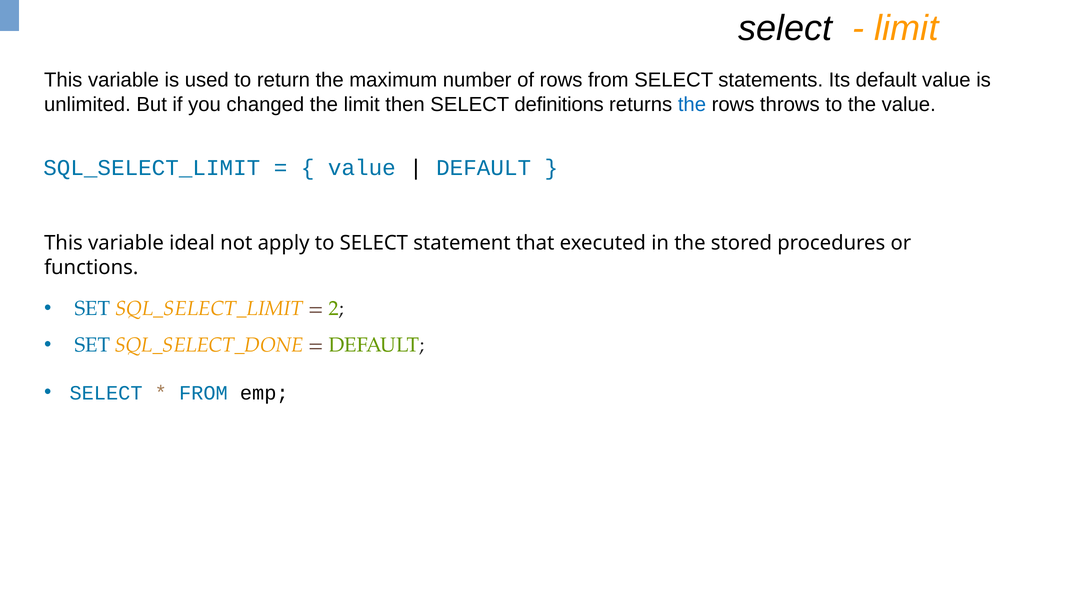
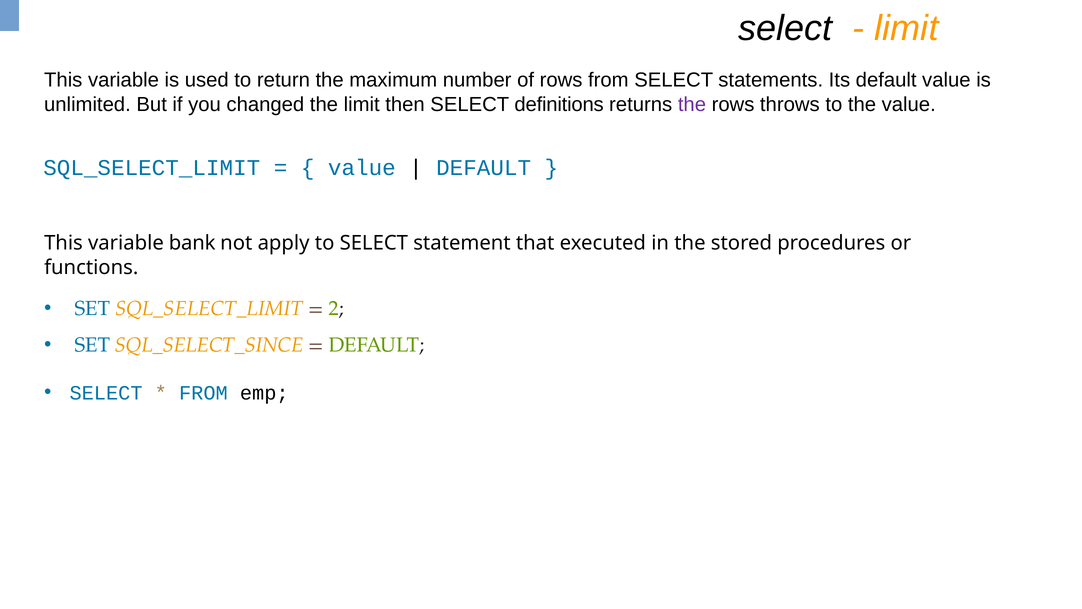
the at (692, 104) colour: blue -> purple
ideal: ideal -> bank
SQL_SELECT_DONE: SQL_SELECT_DONE -> SQL_SELECT_SINCE
